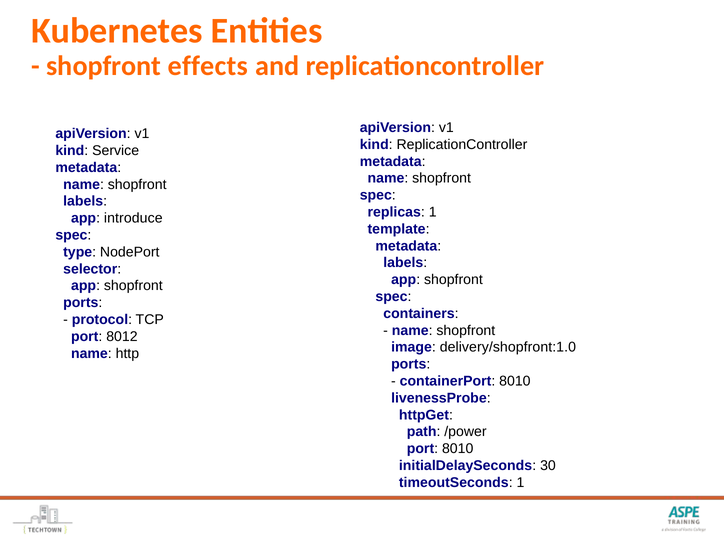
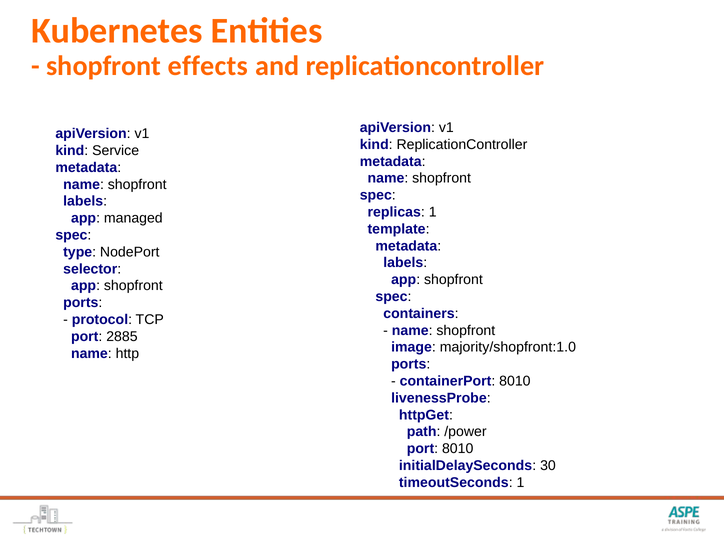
introduce: introduce -> managed
8012: 8012 -> 2885
delivery/shopfront:1.0: delivery/shopfront:1.0 -> majority/shopfront:1.0
